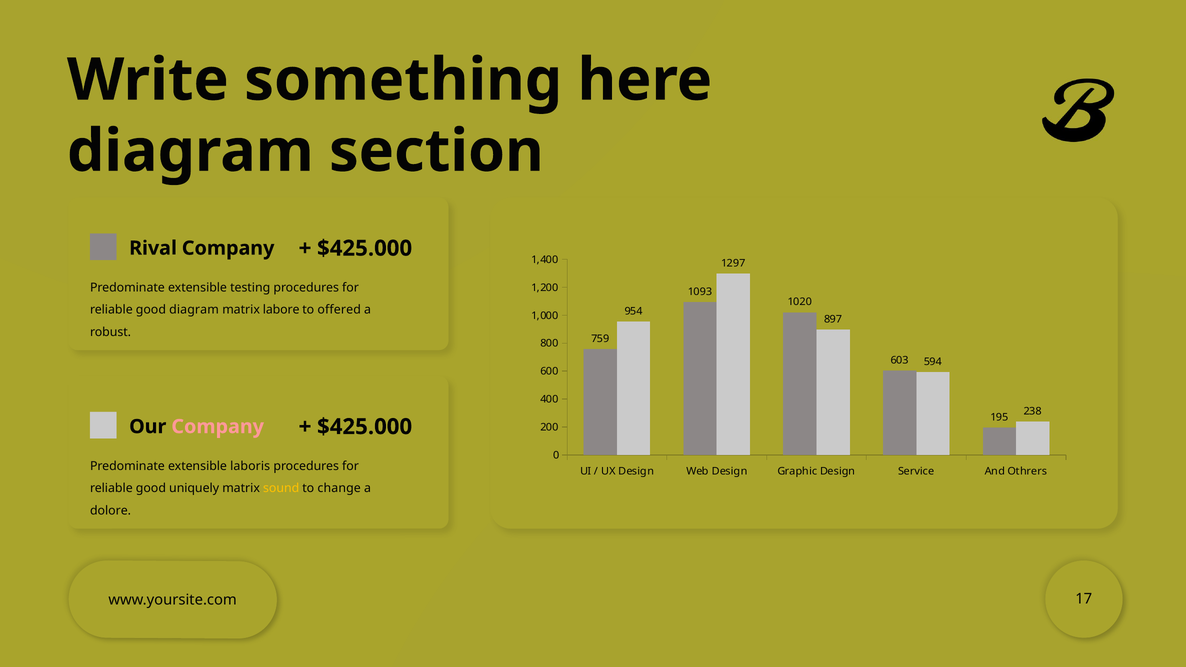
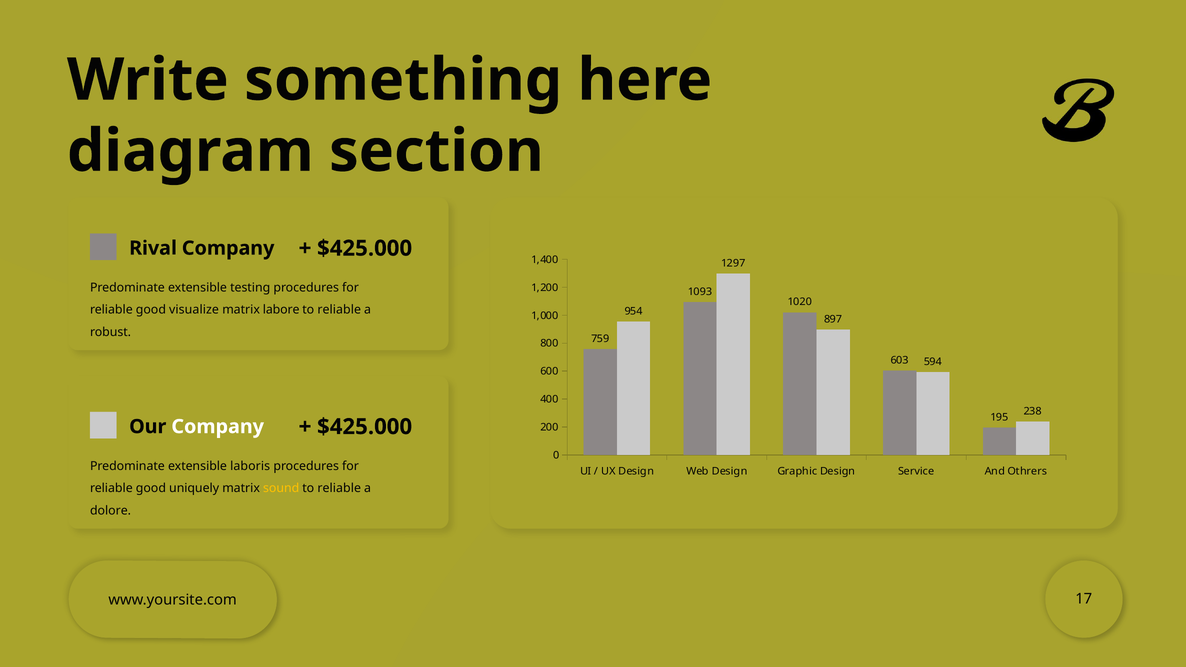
good diagram: diagram -> visualize
offered at (339, 310): offered -> reliable
Company at (218, 427) colour: pink -> white
change at (339, 488): change -> reliable
